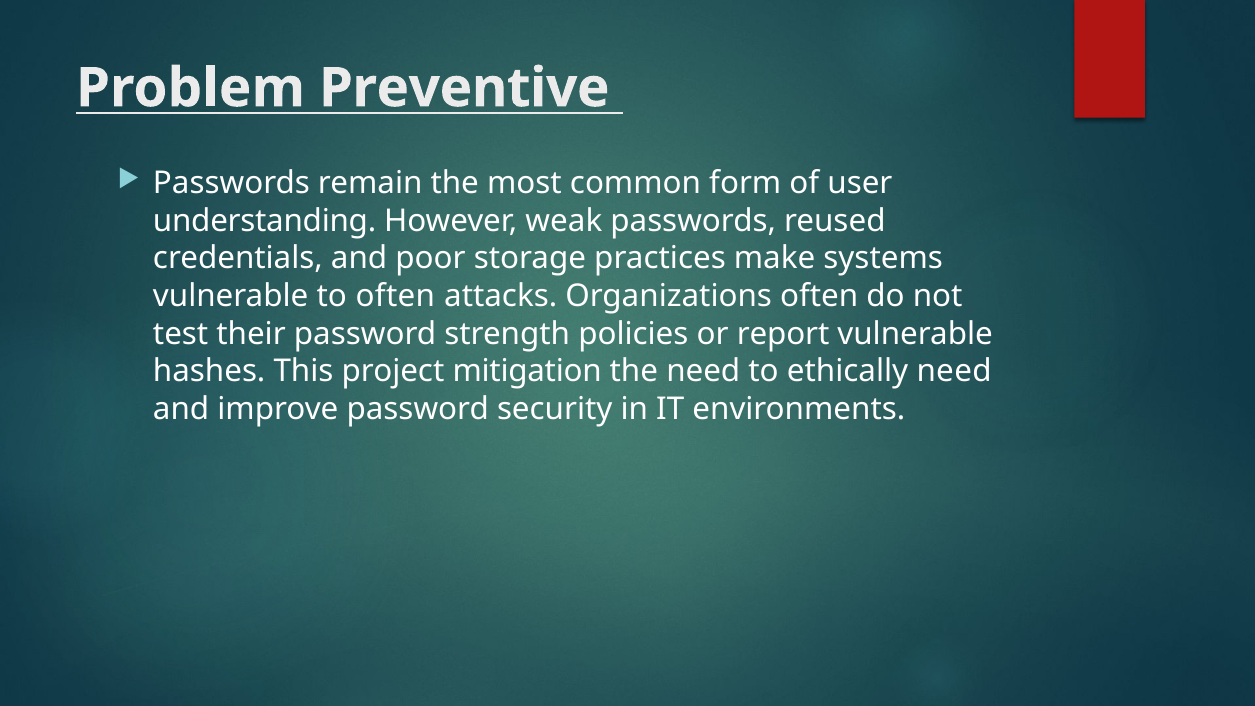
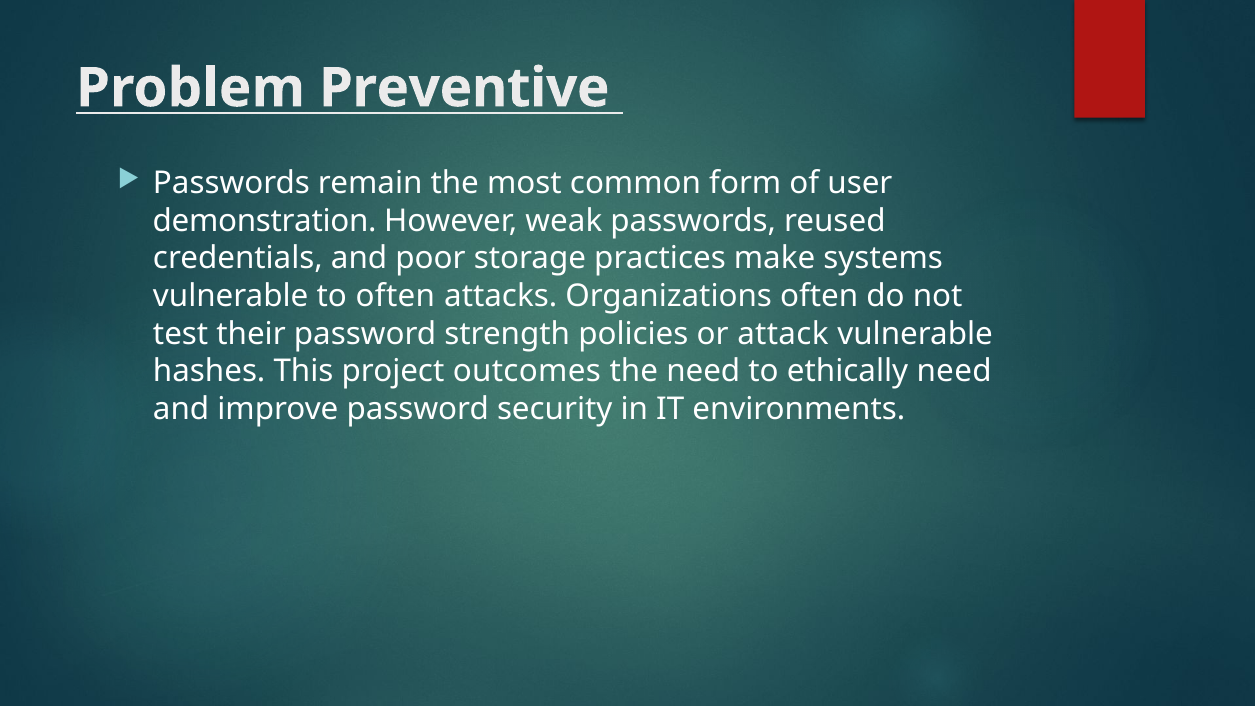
understanding: understanding -> demonstration
report: report -> attack
mitigation: mitigation -> outcomes
